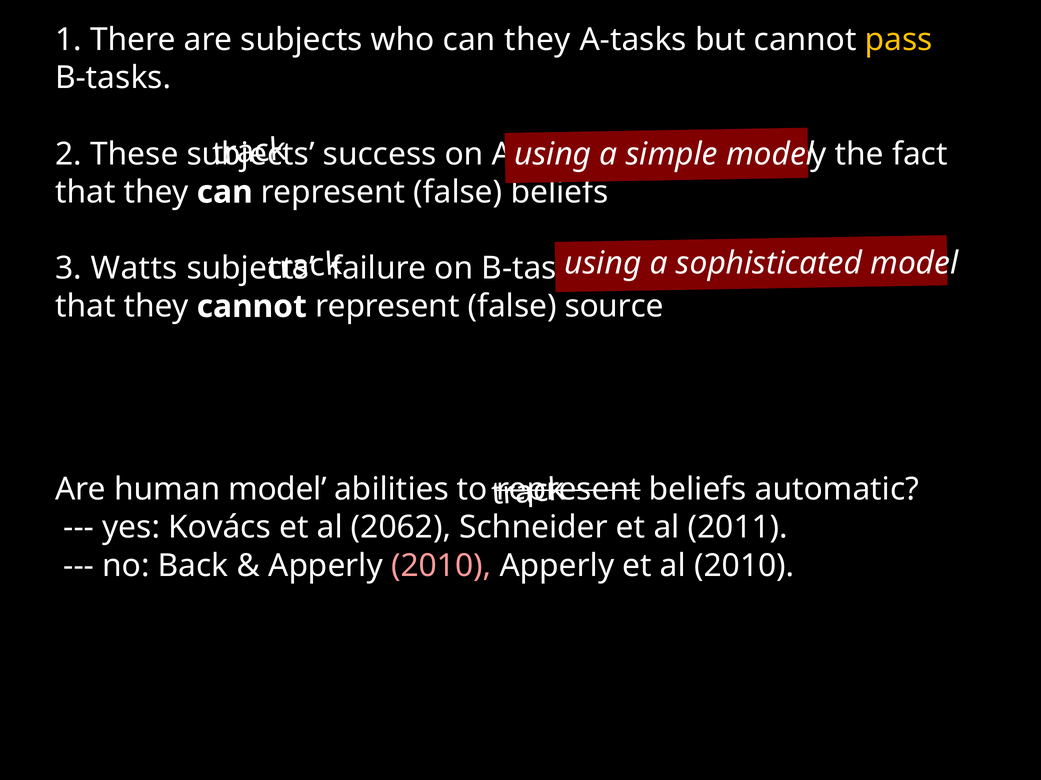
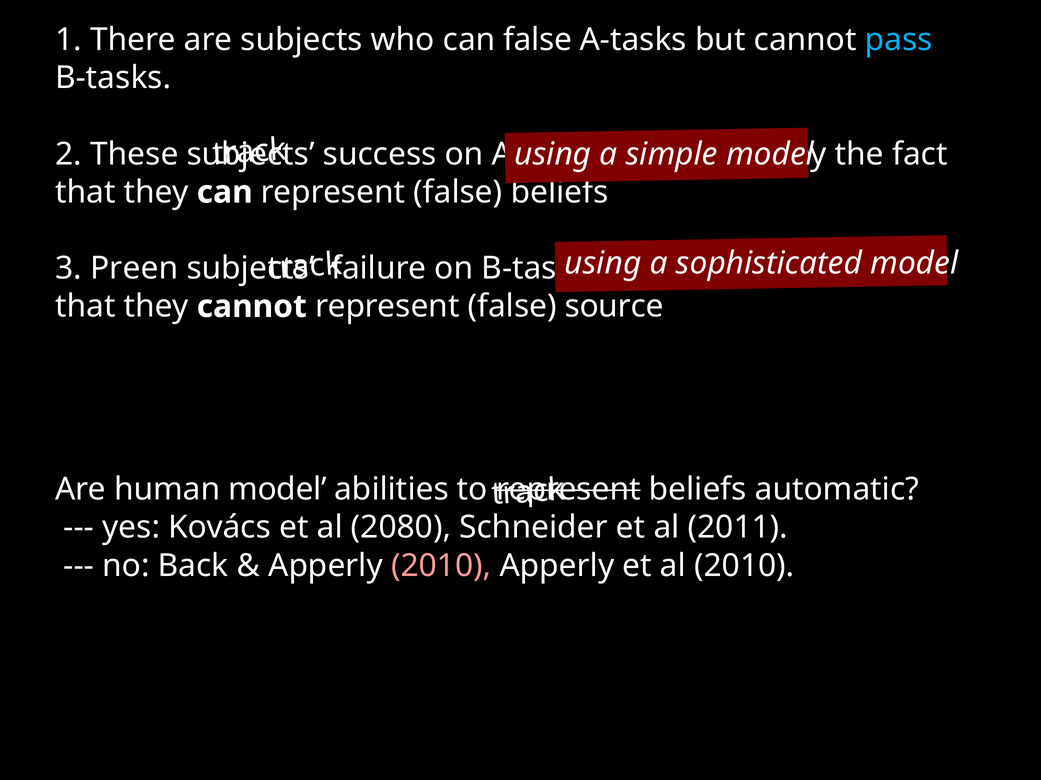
can they: they -> false
pass colour: yellow -> light blue
Watts: Watts -> Preen
2062: 2062 -> 2080
